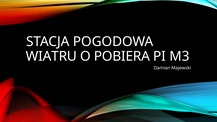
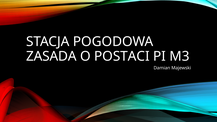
WIATRU: WIATRU -> ZASADA
POBIERA: POBIERA -> POSTACI
